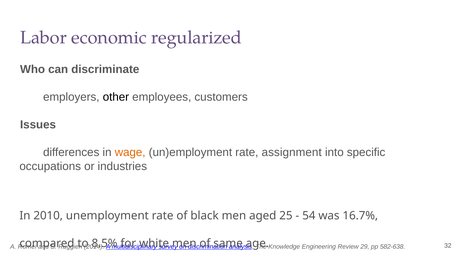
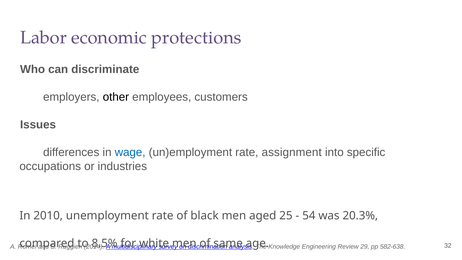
regularized: regularized -> protections
wage colour: orange -> blue
16.7%: 16.7% -> 20.3%
